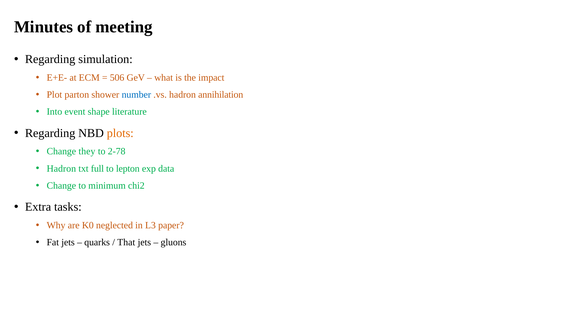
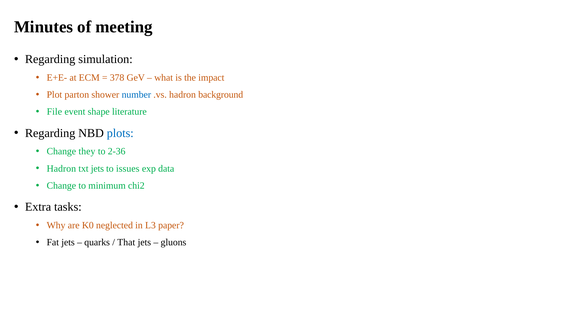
506: 506 -> 378
annihilation: annihilation -> background
Into: Into -> File
plots colour: orange -> blue
2-78: 2-78 -> 2-36
txt full: full -> jets
lepton: lepton -> issues
